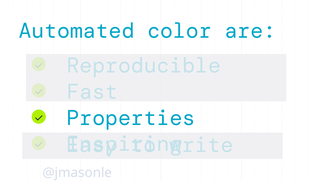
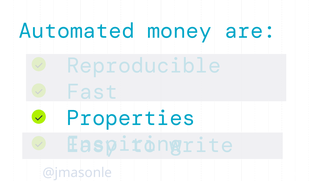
color: color -> money
